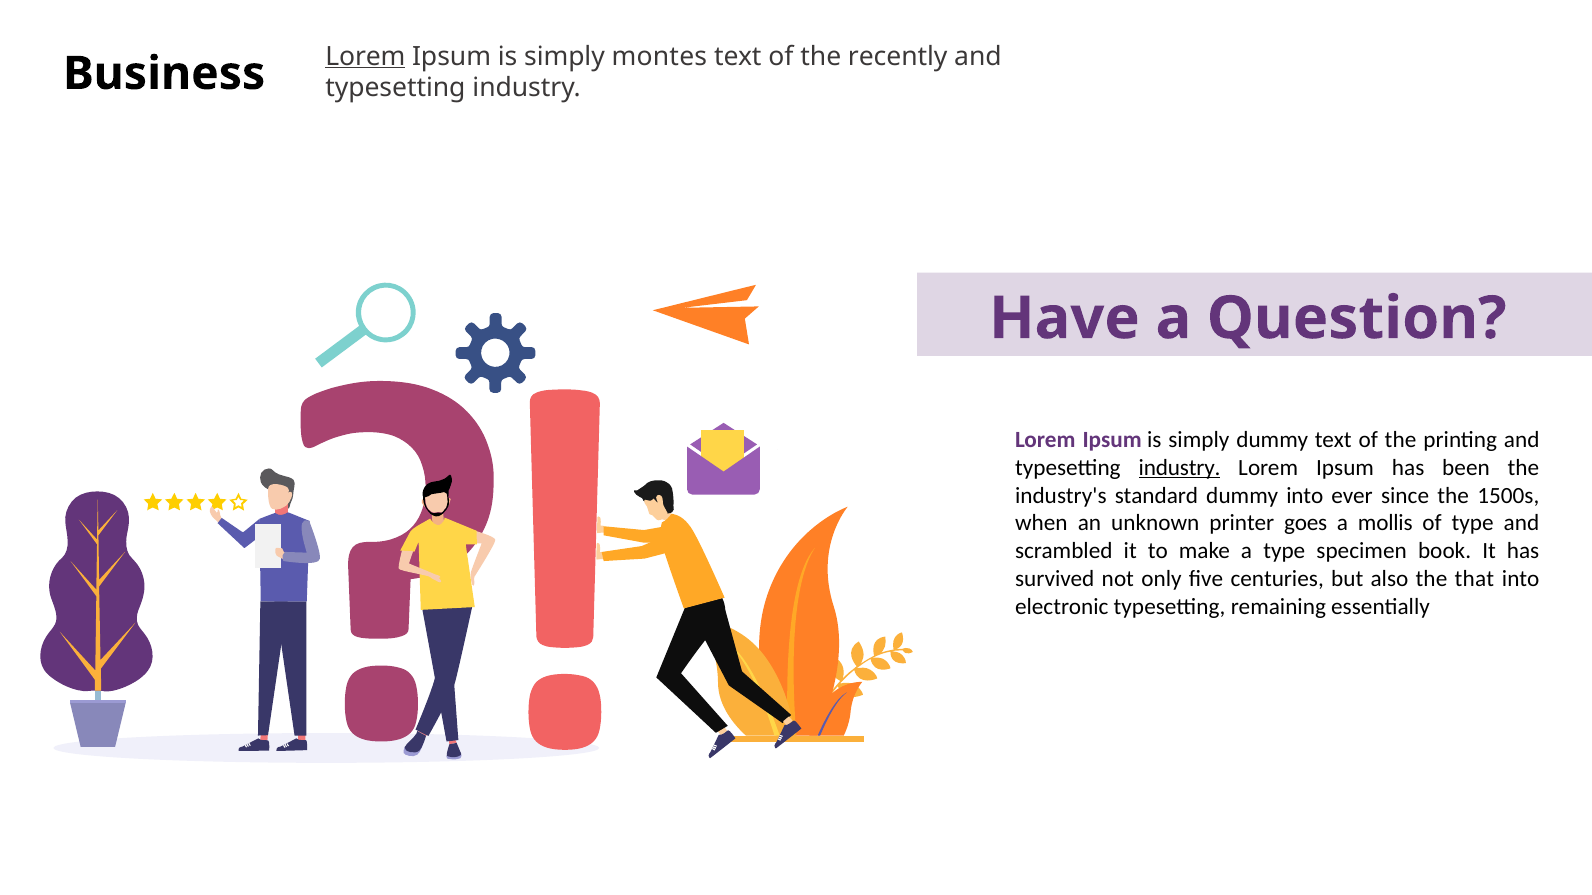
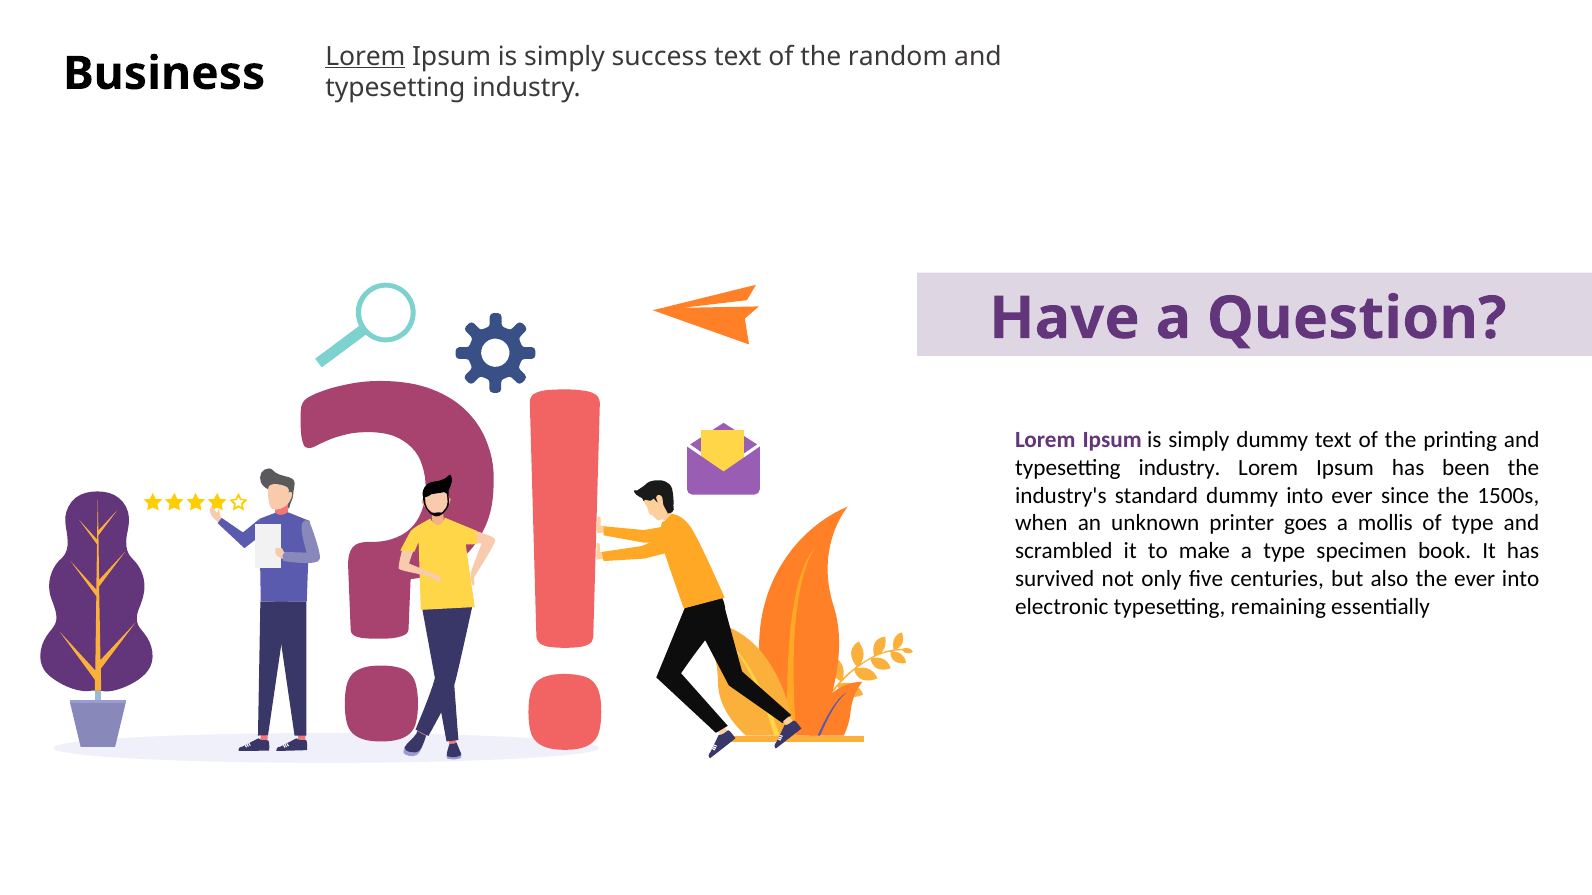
montes: montes -> success
recently: recently -> random
industry at (1180, 468) underline: present -> none
the that: that -> ever
